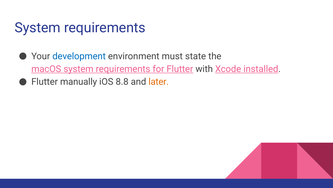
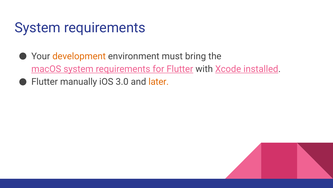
development colour: blue -> orange
state: state -> bring
8.8: 8.8 -> 3.0
